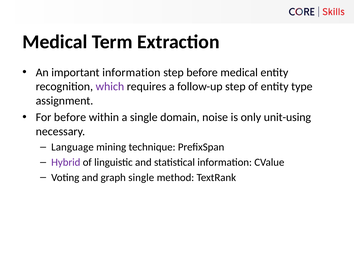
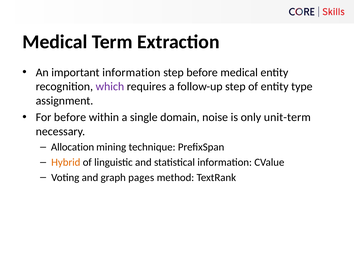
unit-using: unit-using -> unit-term
Language: Language -> Allocation
Hybrid colour: purple -> orange
graph single: single -> pages
